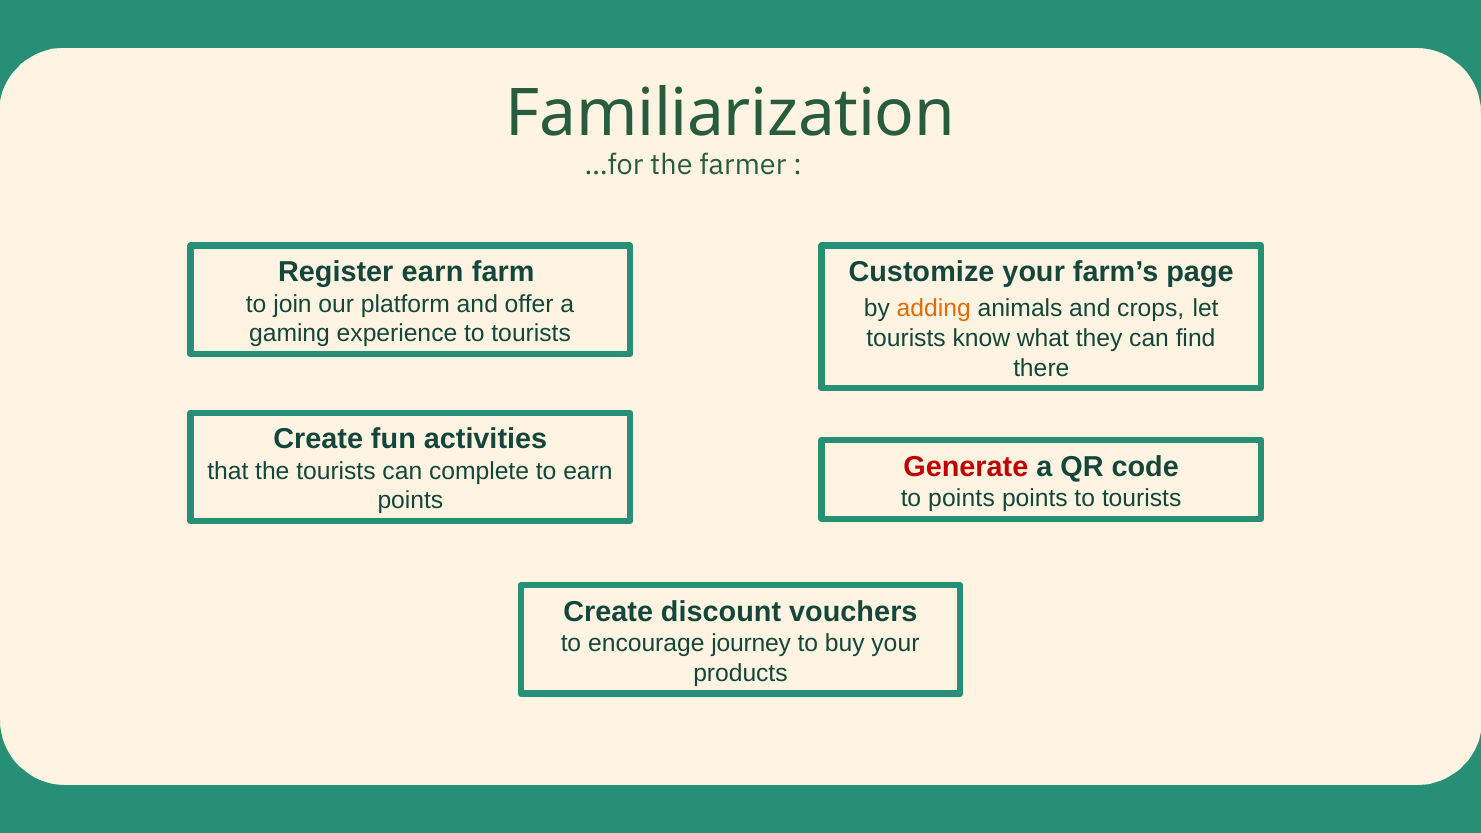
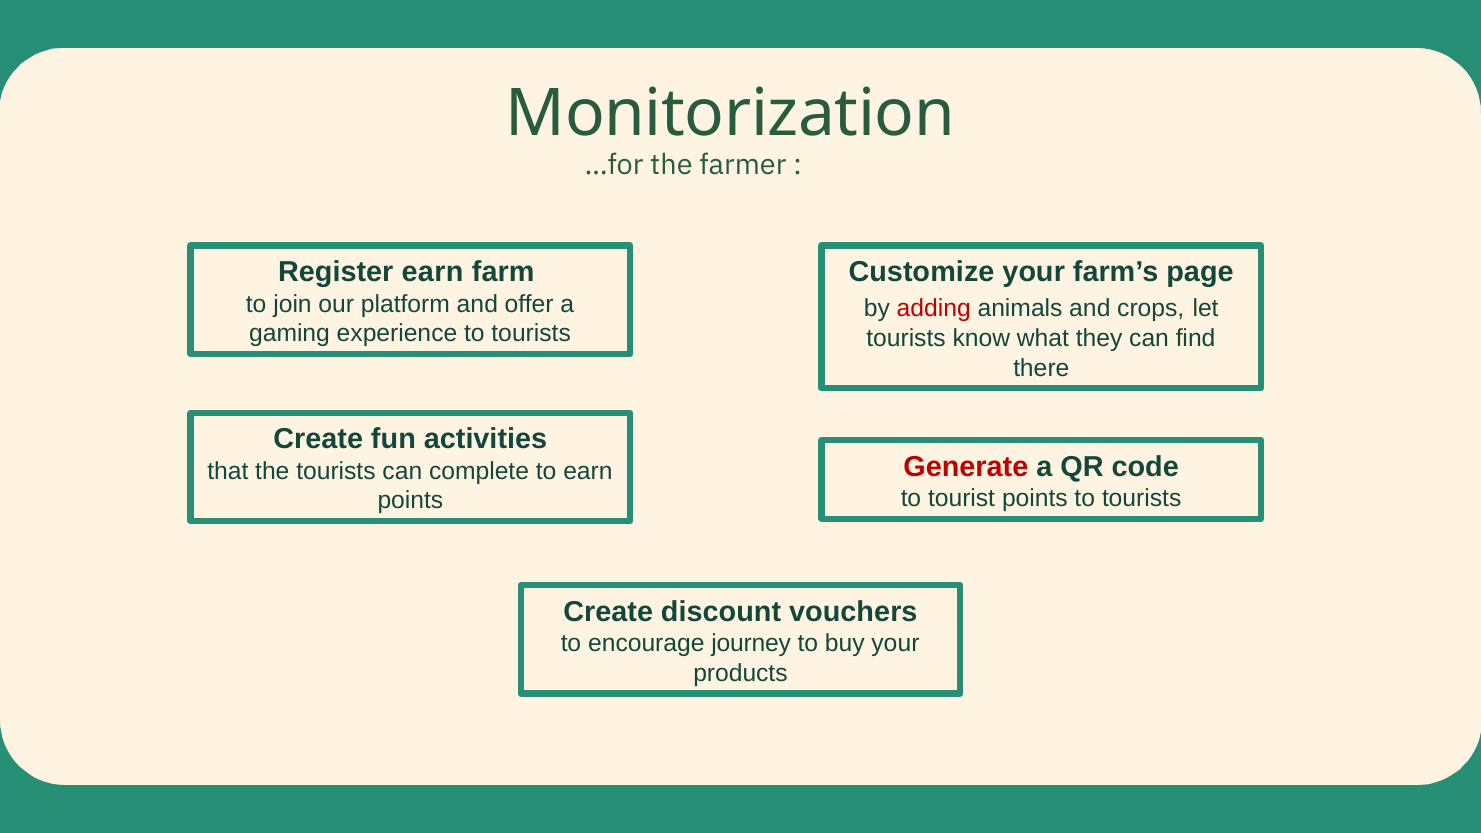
Familiarization: Familiarization -> Monitorization
adding colour: orange -> red
to points: points -> tourist
